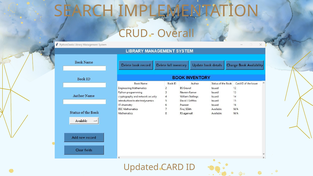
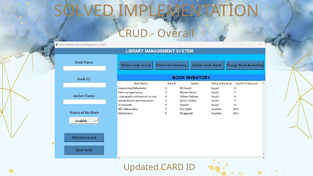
SEARCH: SEARCH -> SOLVED
